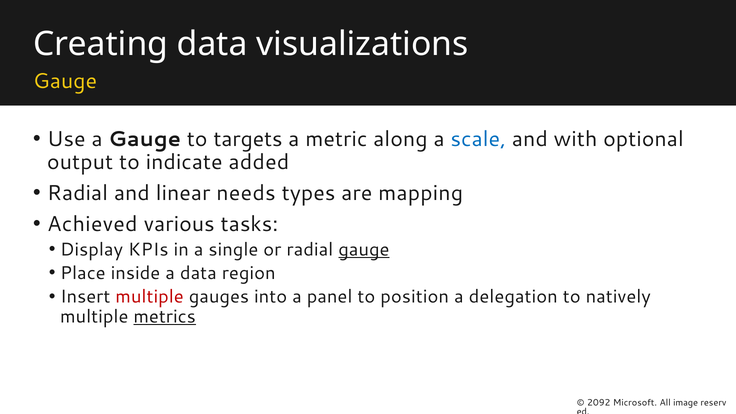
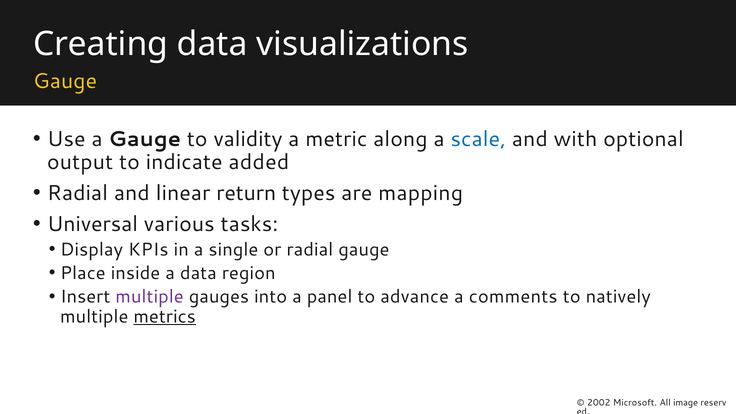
targets: targets -> validity
needs: needs -> return
Achieved: Achieved -> Universal
gauge at (364, 249) underline: present -> none
multiple at (150, 297) colour: red -> purple
position: position -> advance
delegation: delegation -> comments
2092: 2092 -> 2002
